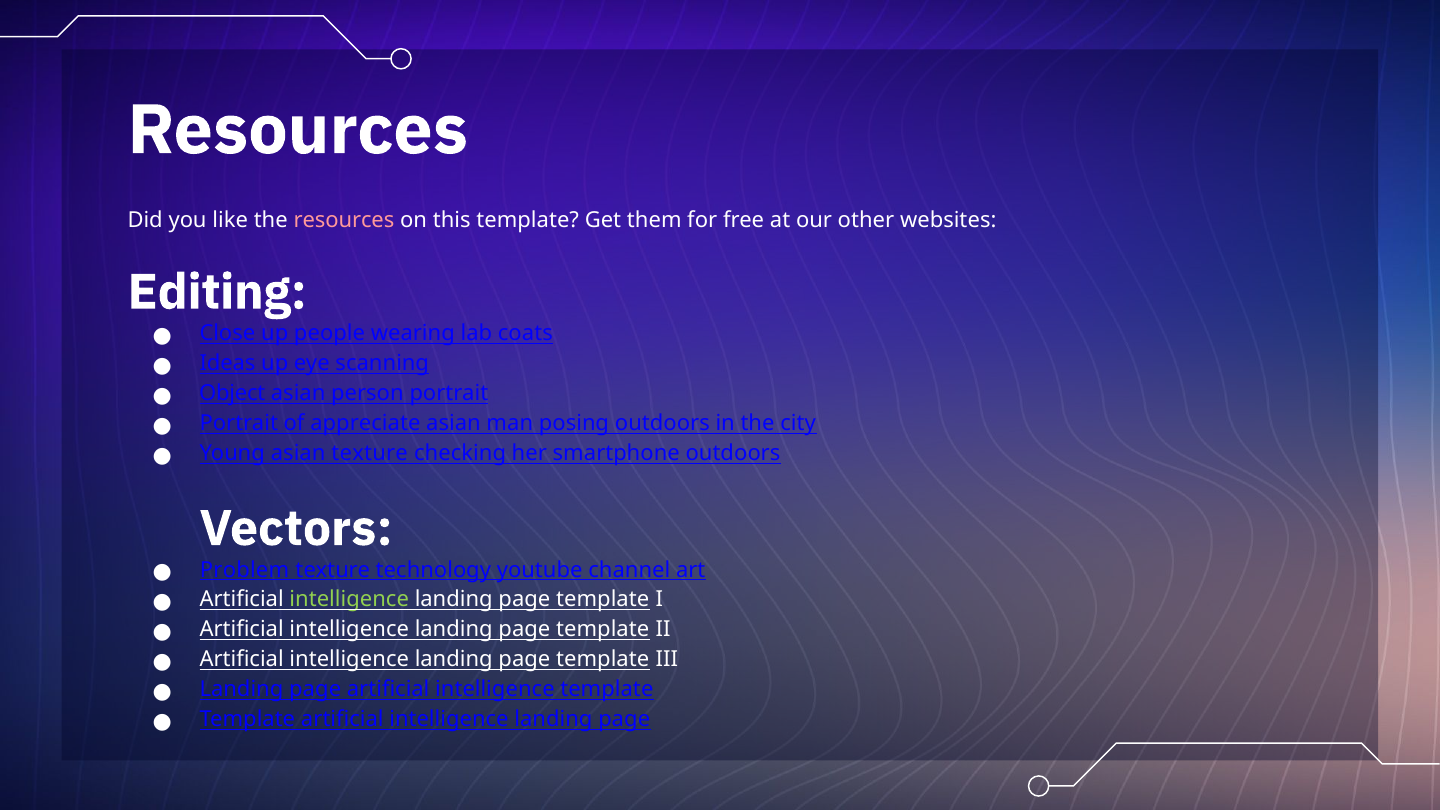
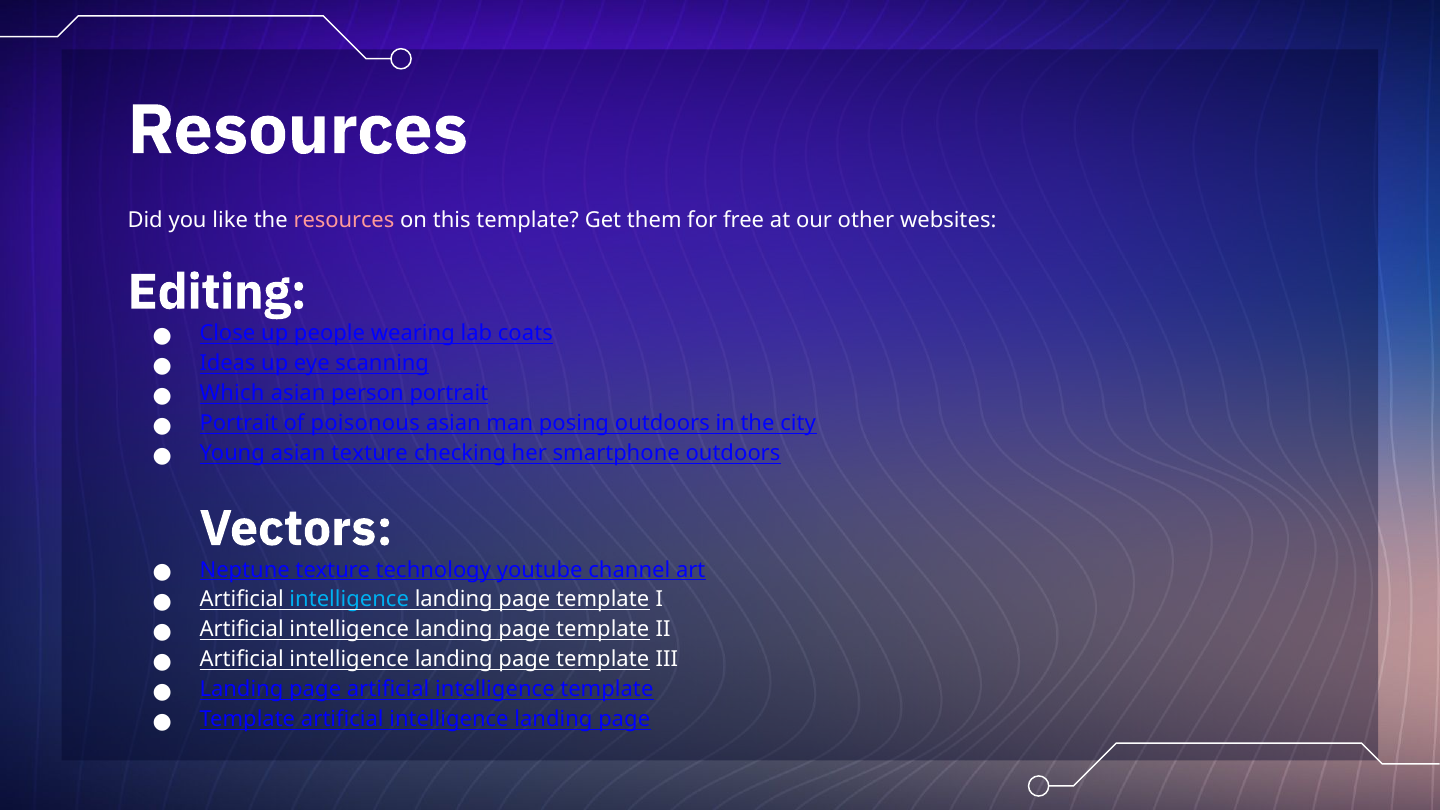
Object: Object -> Which
appreciate: appreciate -> poisonous
Problem: Problem -> Neptune
intelligence at (349, 600) colour: light green -> light blue
